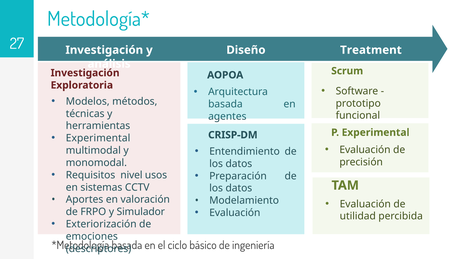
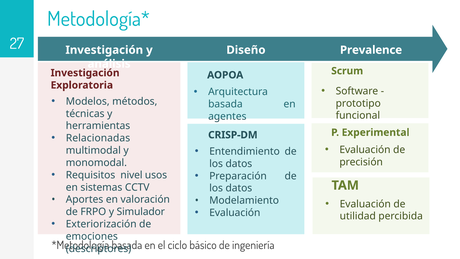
Treatment: Treatment -> Prevalence
Experimental at (98, 138): Experimental -> Relacionadas
